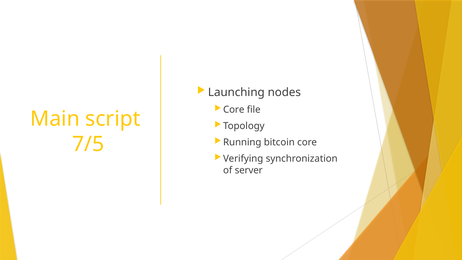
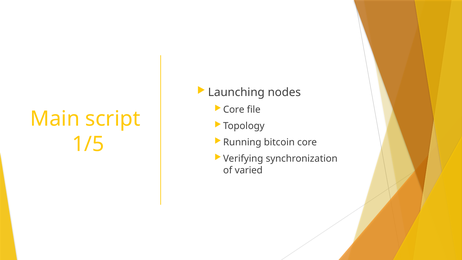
7/5: 7/5 -> 1/5
server: server -> varied
